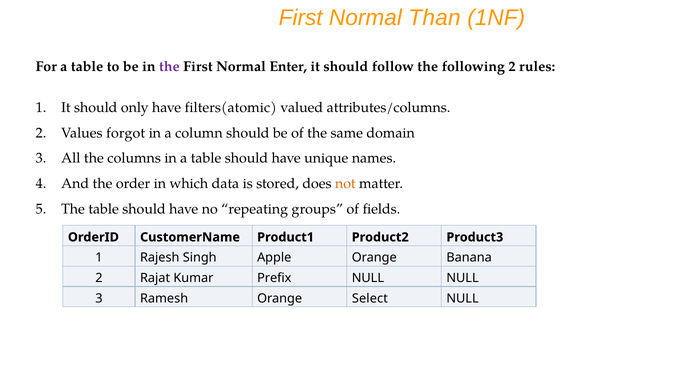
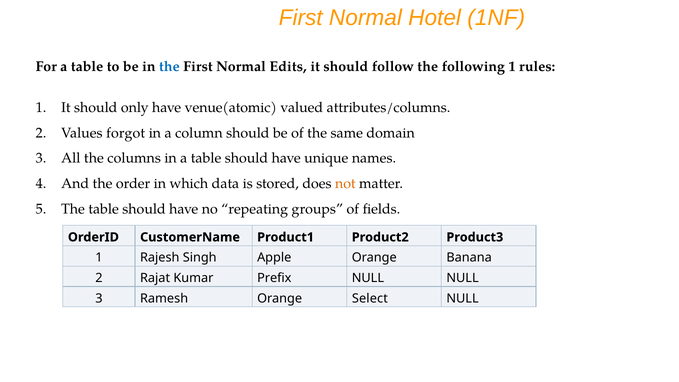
Than: Than -> Hotel
the at (169, 67) colour: purple -> blue
Enter: Enter -> Edits
following 2: 2 -> 1
filters(atomic: filters(atomic -> venue(atomic
